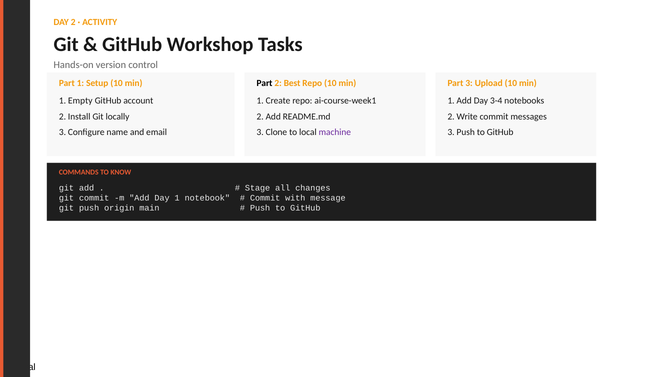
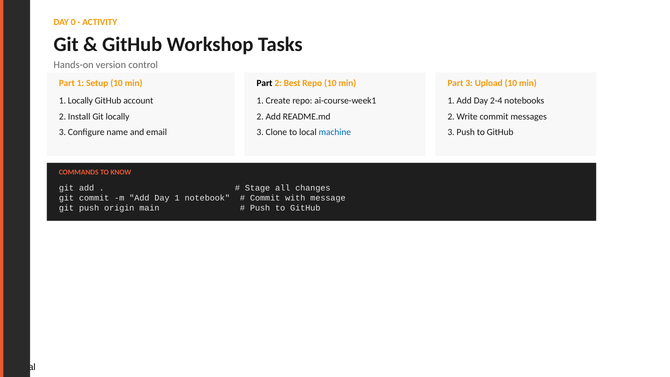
DAY 2: 2 -> 0
1 Empty: Empty -> Locally
3-4: 3-4 -> 2-4
machine colour: purple -> blue
